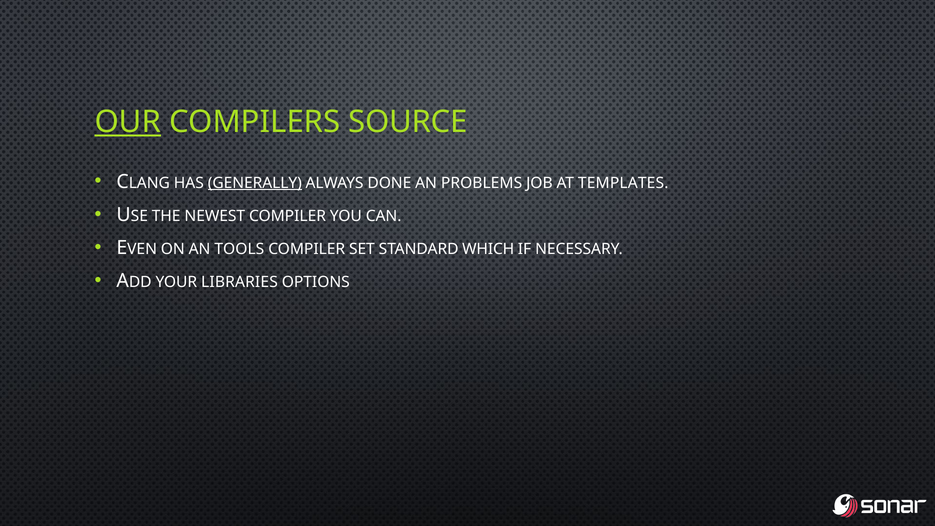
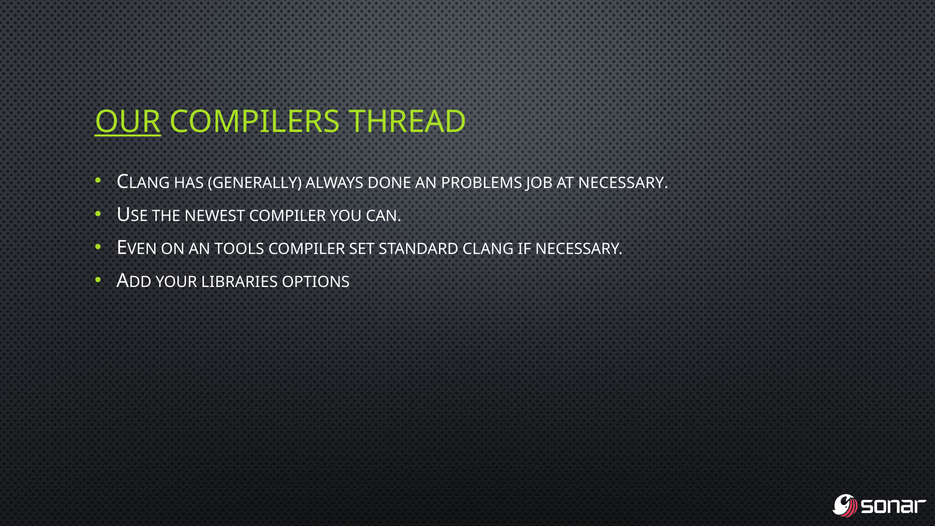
SOURCE: SOURCE -> THREAD
GENERALLY underline: present -> none
AT TEMPLATES: TEMPLATES -> NECESSARY
WHICH: WHICH -> CLANG
